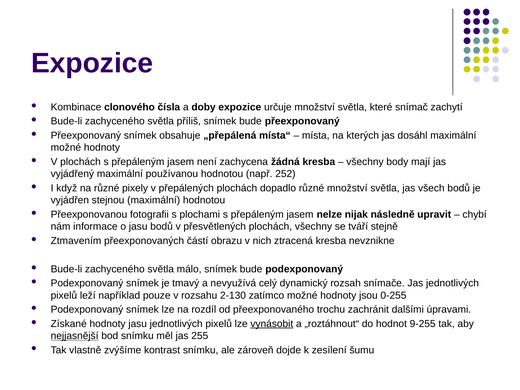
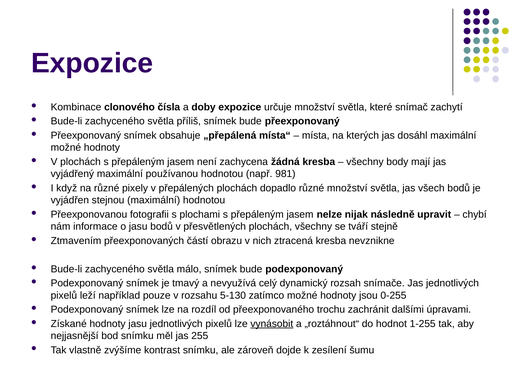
252: 252 -> 981
2-130: 2-130 -> 5-130
9-255: 9-255 -> 1-255
nejjasnější underline: present -> none
